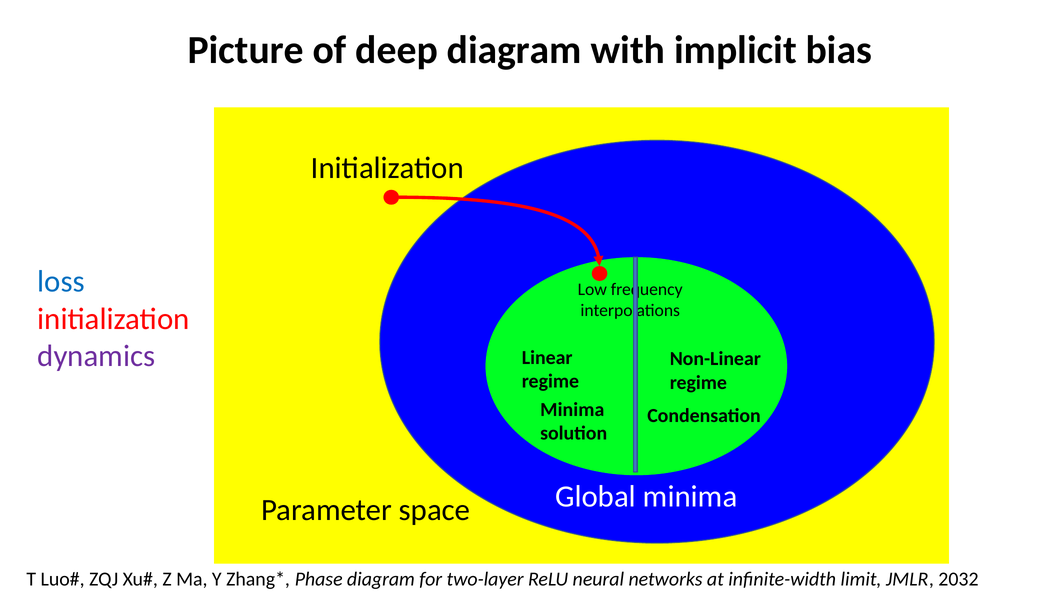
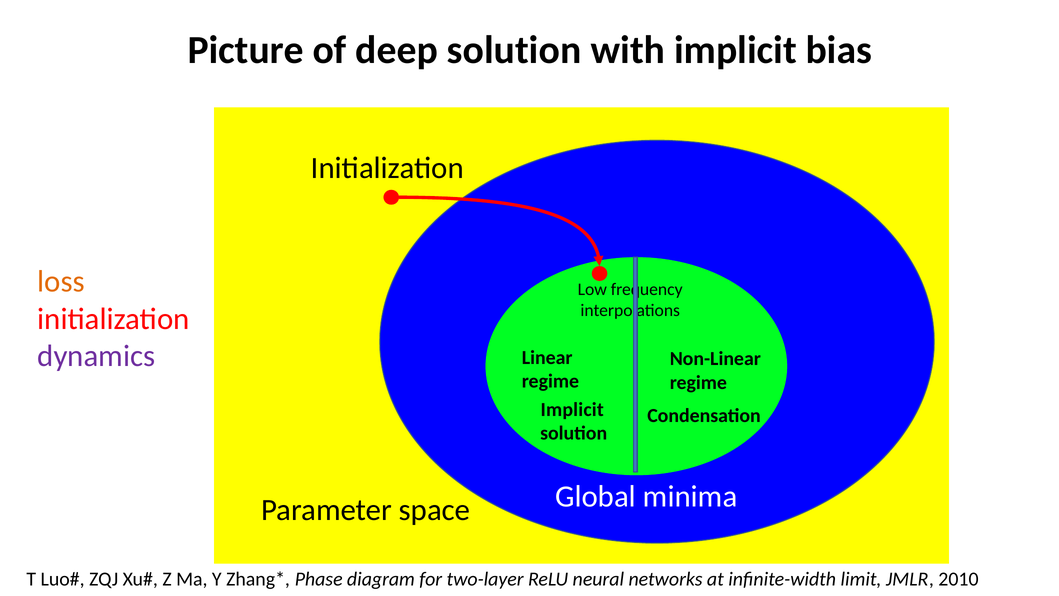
deep diagram: diagram -> solution
loss colour: blue -> orange
Minima at (572, 409): Minima -> Implicit
2032: 2032 -> 2010
